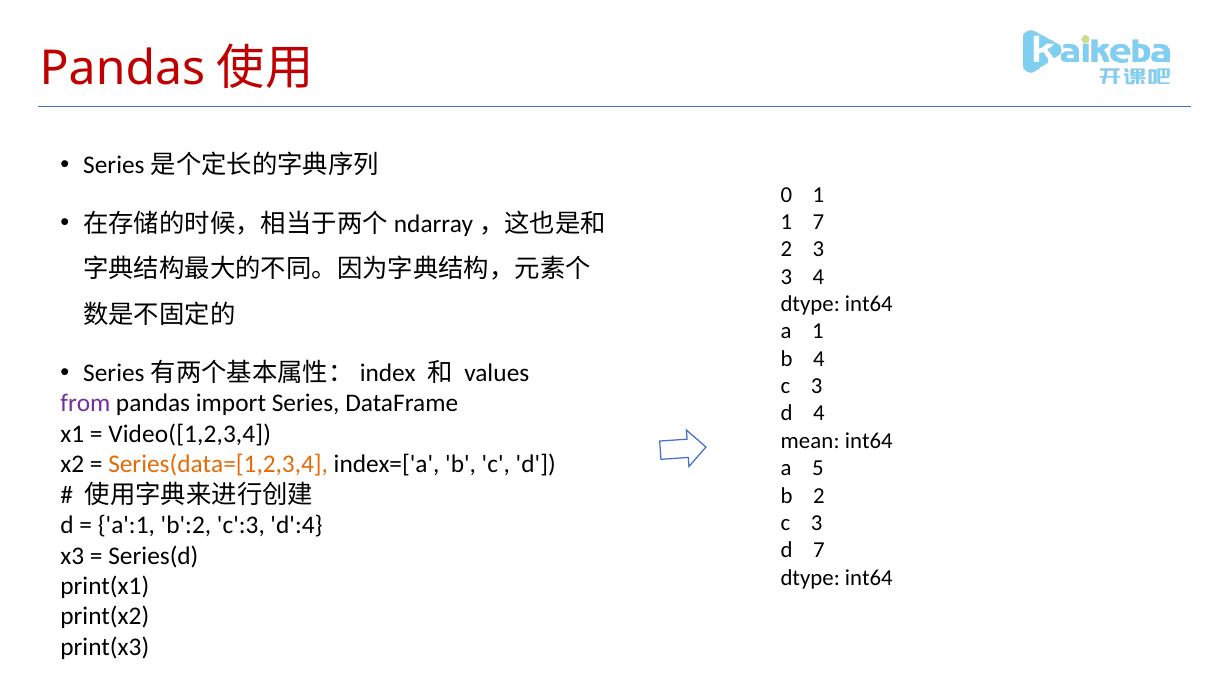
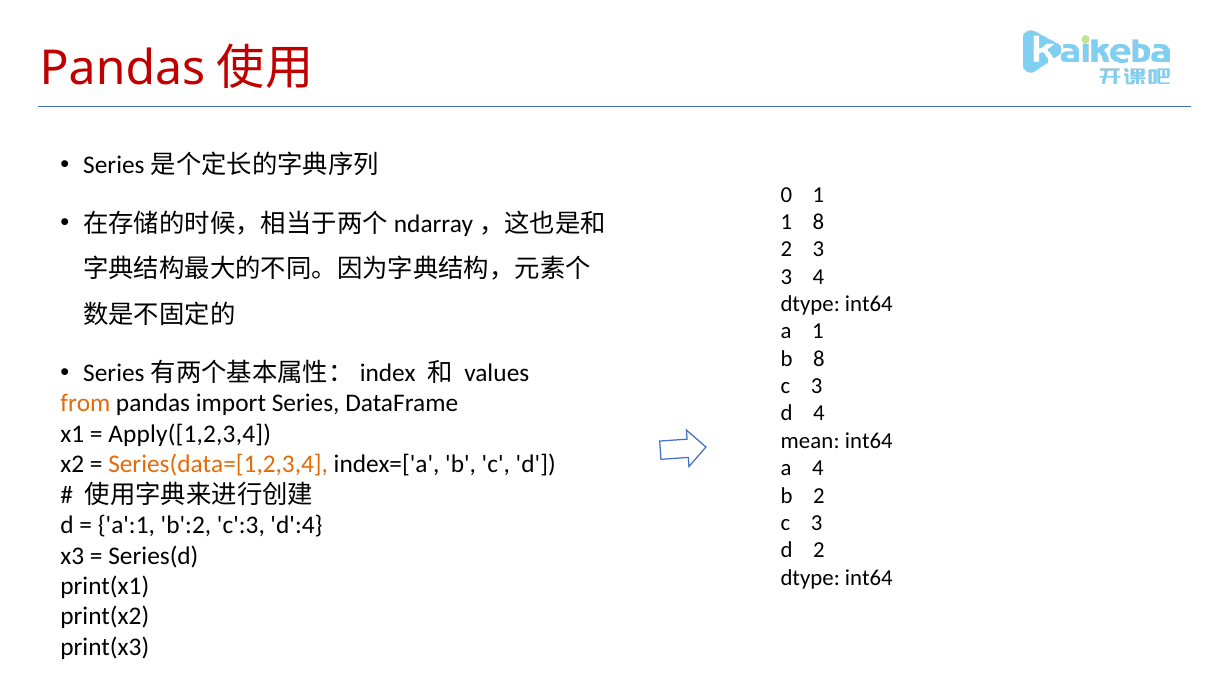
1 7: 7 -> 8
b 4: 4 -> 8
from colour: purple -> orange
Video([1,2,3,4: Video([1,2,3,4 -> Apply([1,2,3,4
a 5: 5 -> 4
d 7: 7 -> 2
